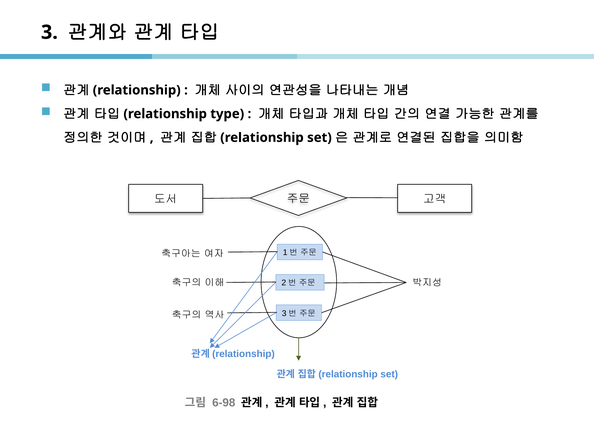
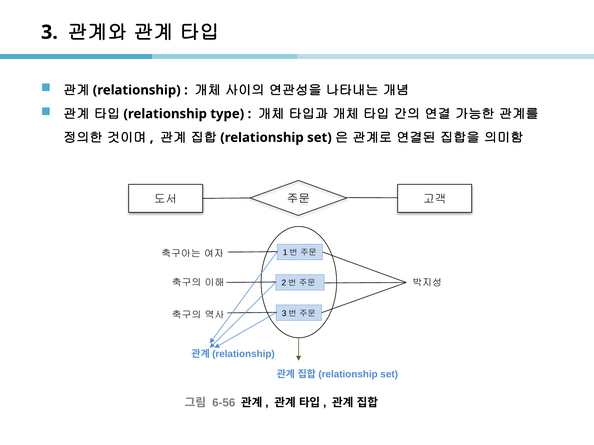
6-98: 6-98 -> 6-56
